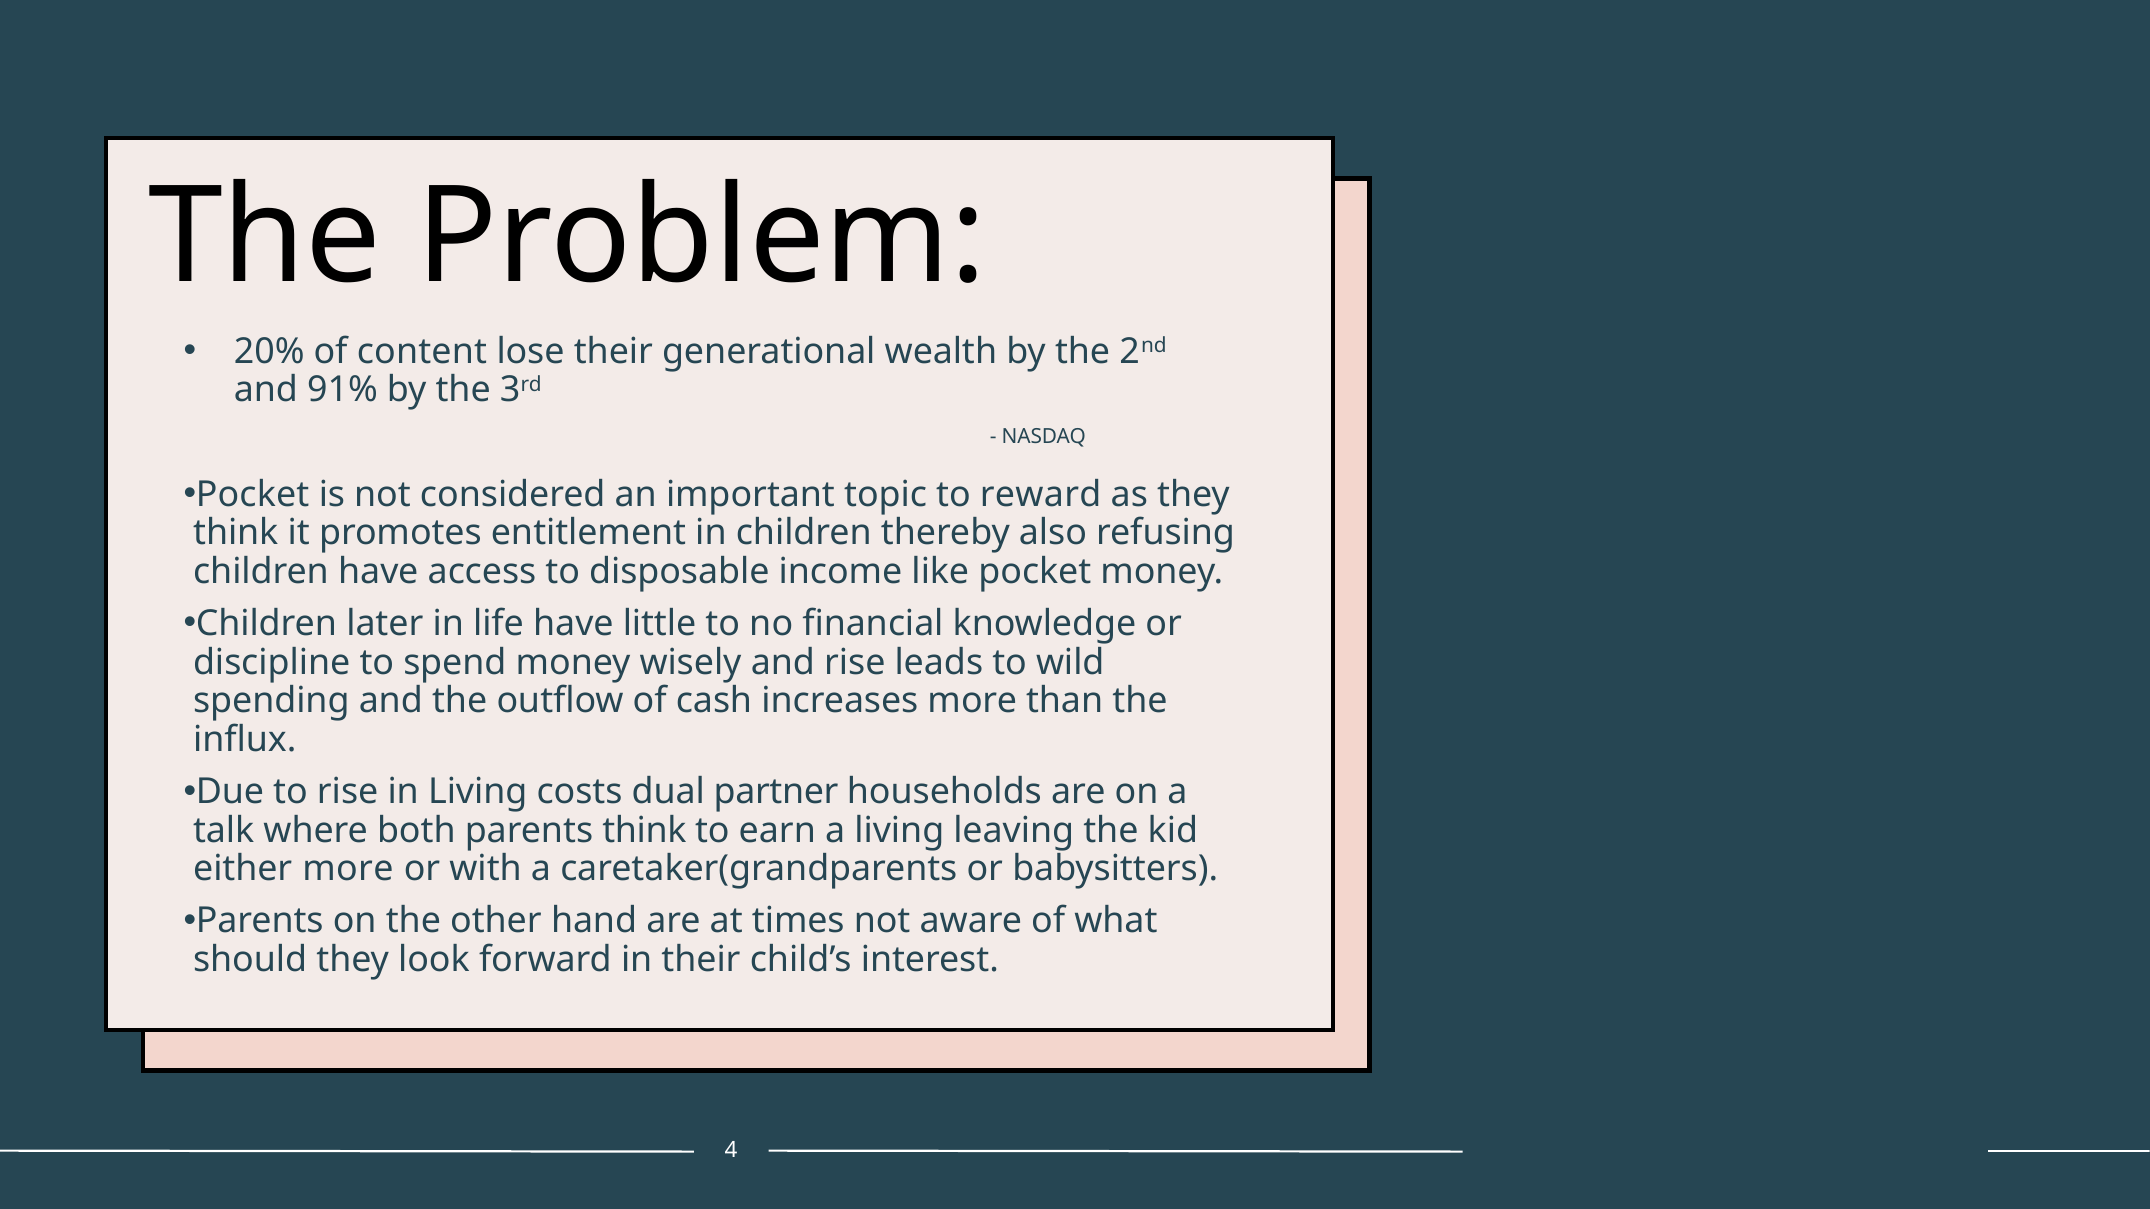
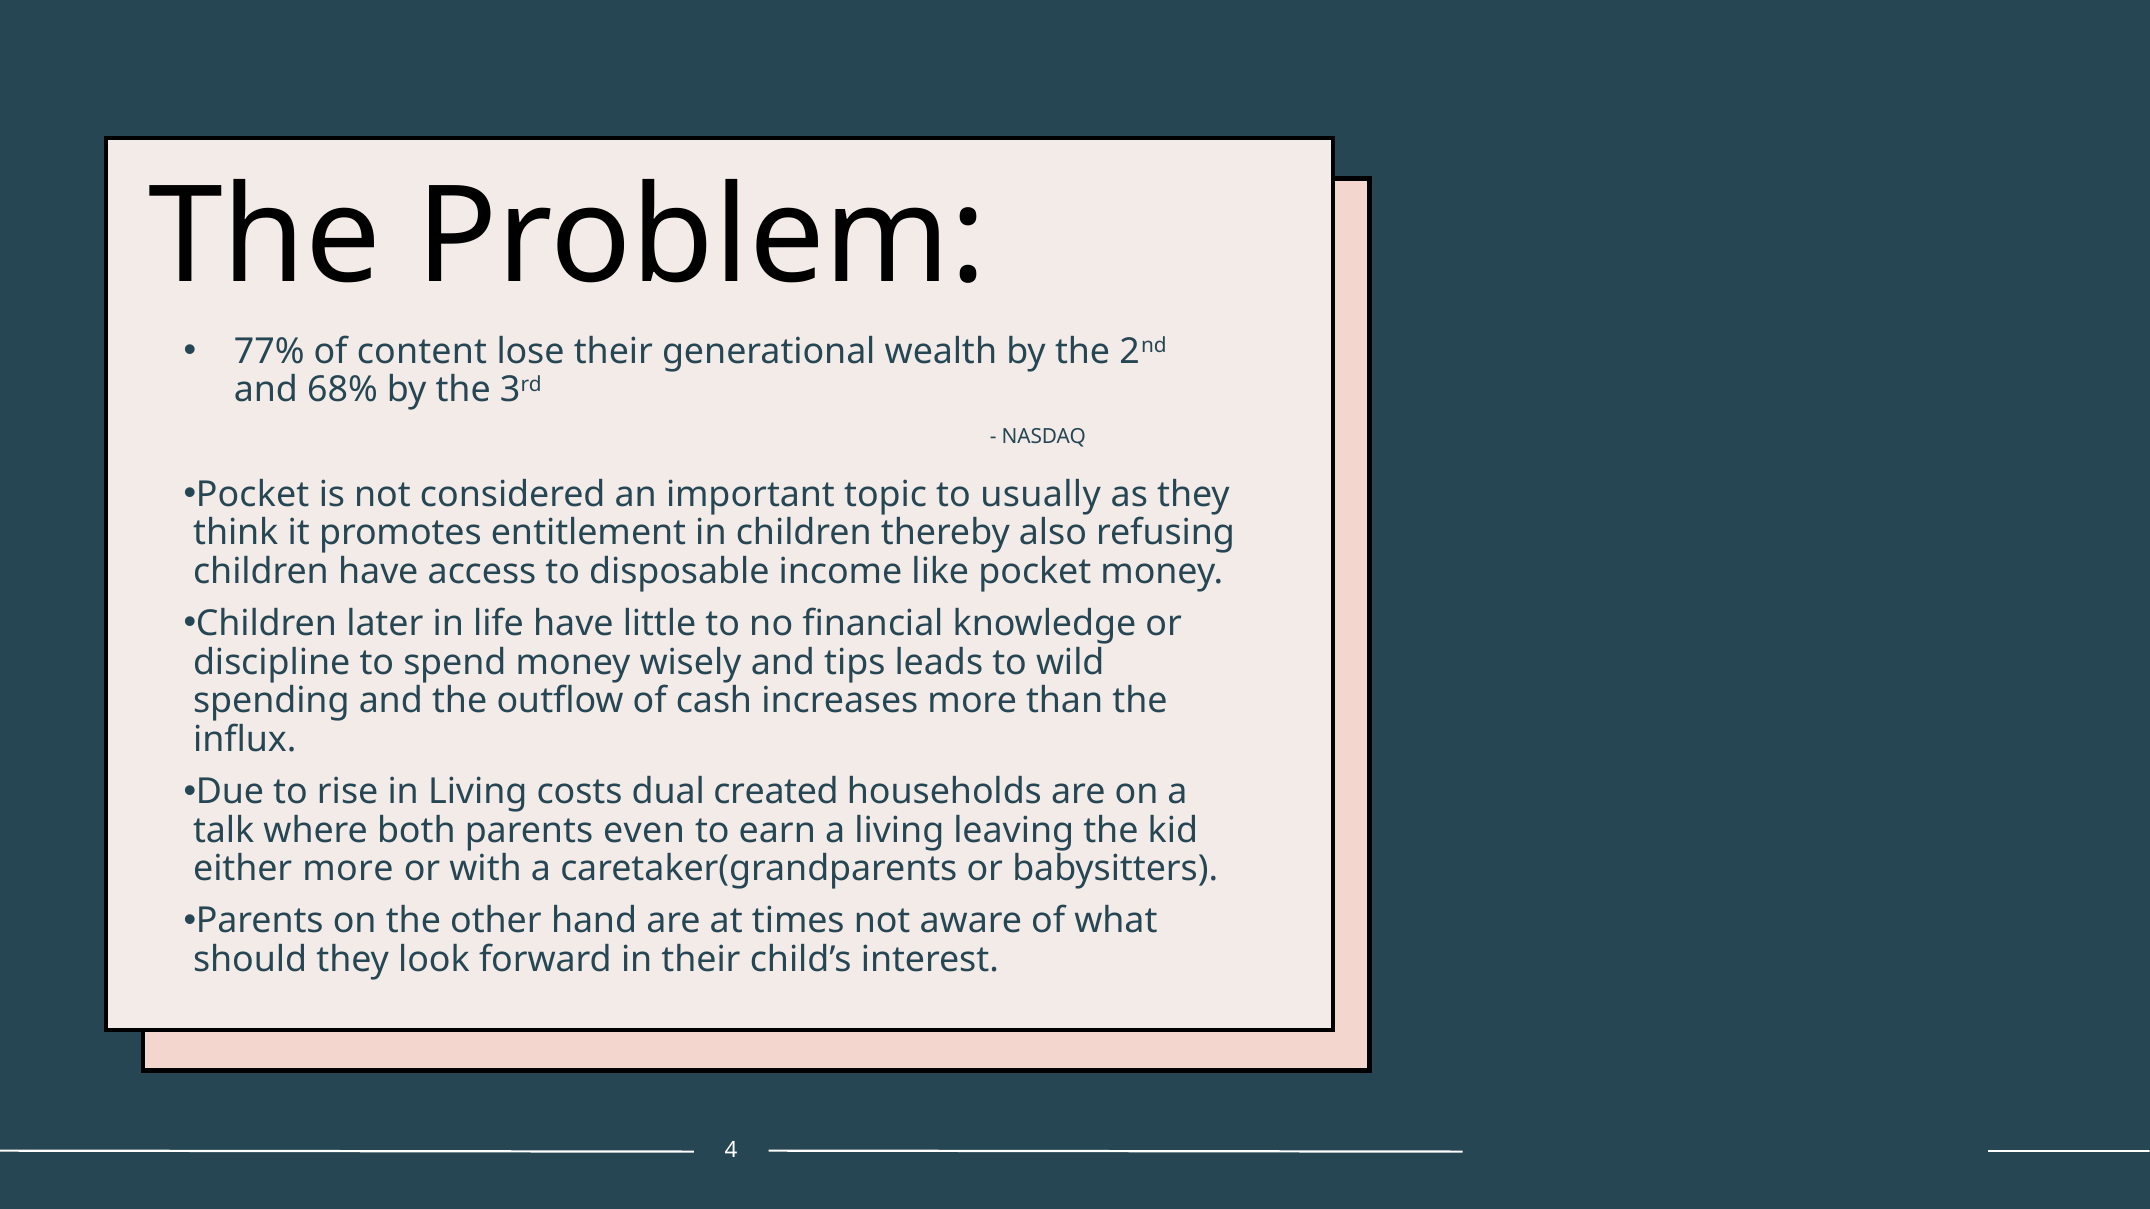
20%: 20% -> 77%
91%: 91% -> 68%
reward: reward -> usually
and rise: rise -> tips
partner: partner -> created
parents think: think -> even
